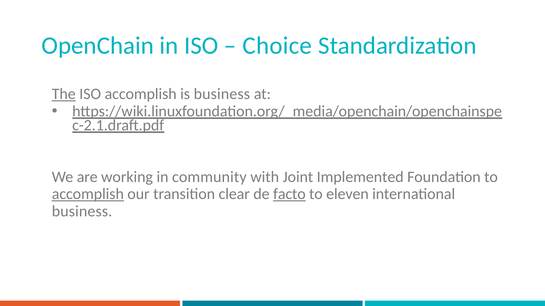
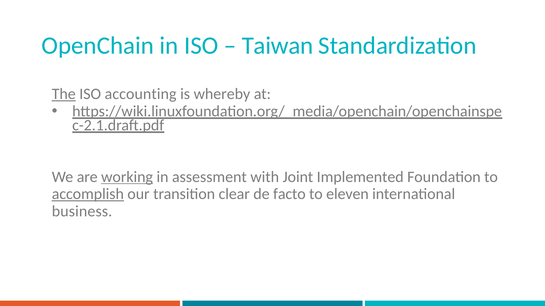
Choice: Choice -> Taiwan
ISO accomplish: accomplish -> accounting
is business: business -> whereby
working underline: none -> present
community: community -> assessment
facto underline: present -> none
